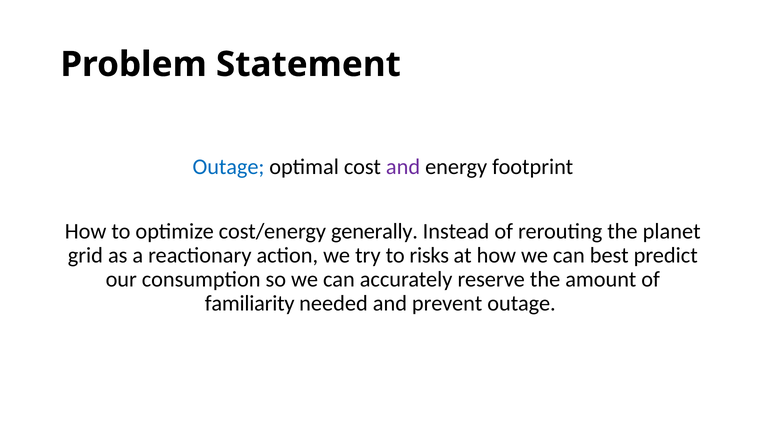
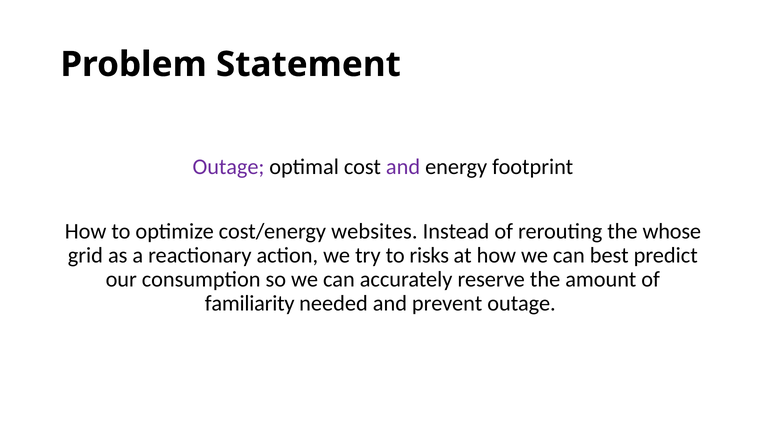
Outage at (228, 167) colour: blue -> purple
generally: generally -> websites
planet: planet -> whose
